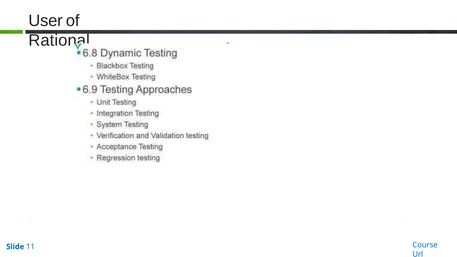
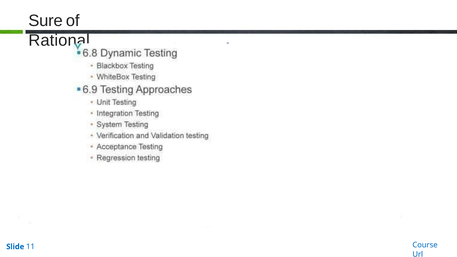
User: User -> Sure
